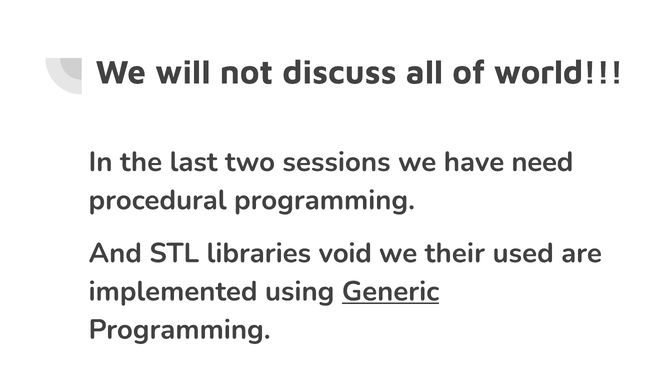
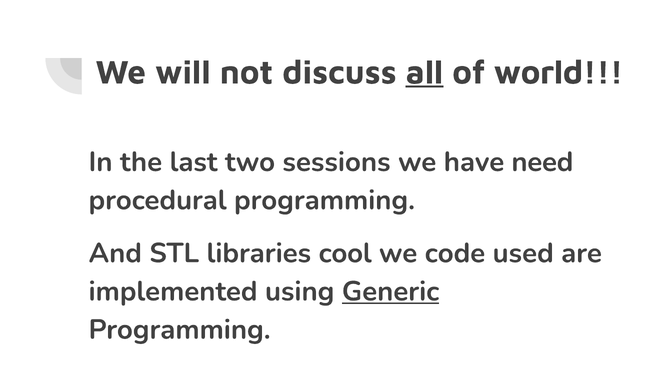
all underline: none -> present
void: void -> cool
their: their -> code
